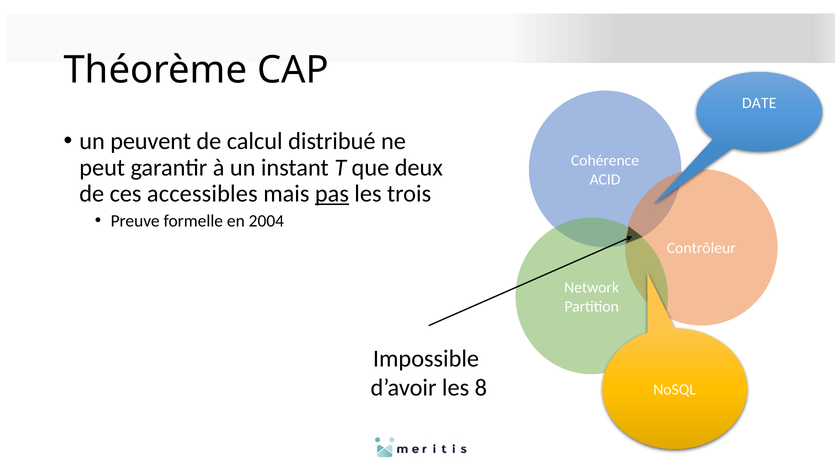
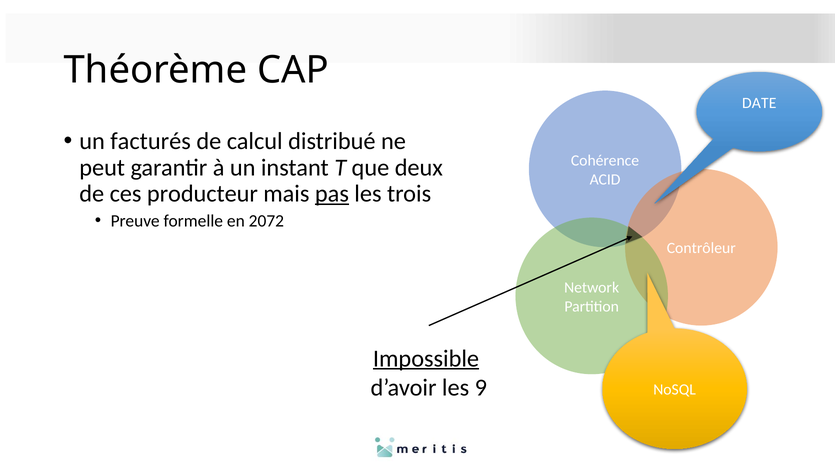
peuvent: peuvent -> facturés
accessibles: accessibles -> producteur
2004: 2004 -> 2072
Impossible underline: none -> present
8: 8 -> 9
